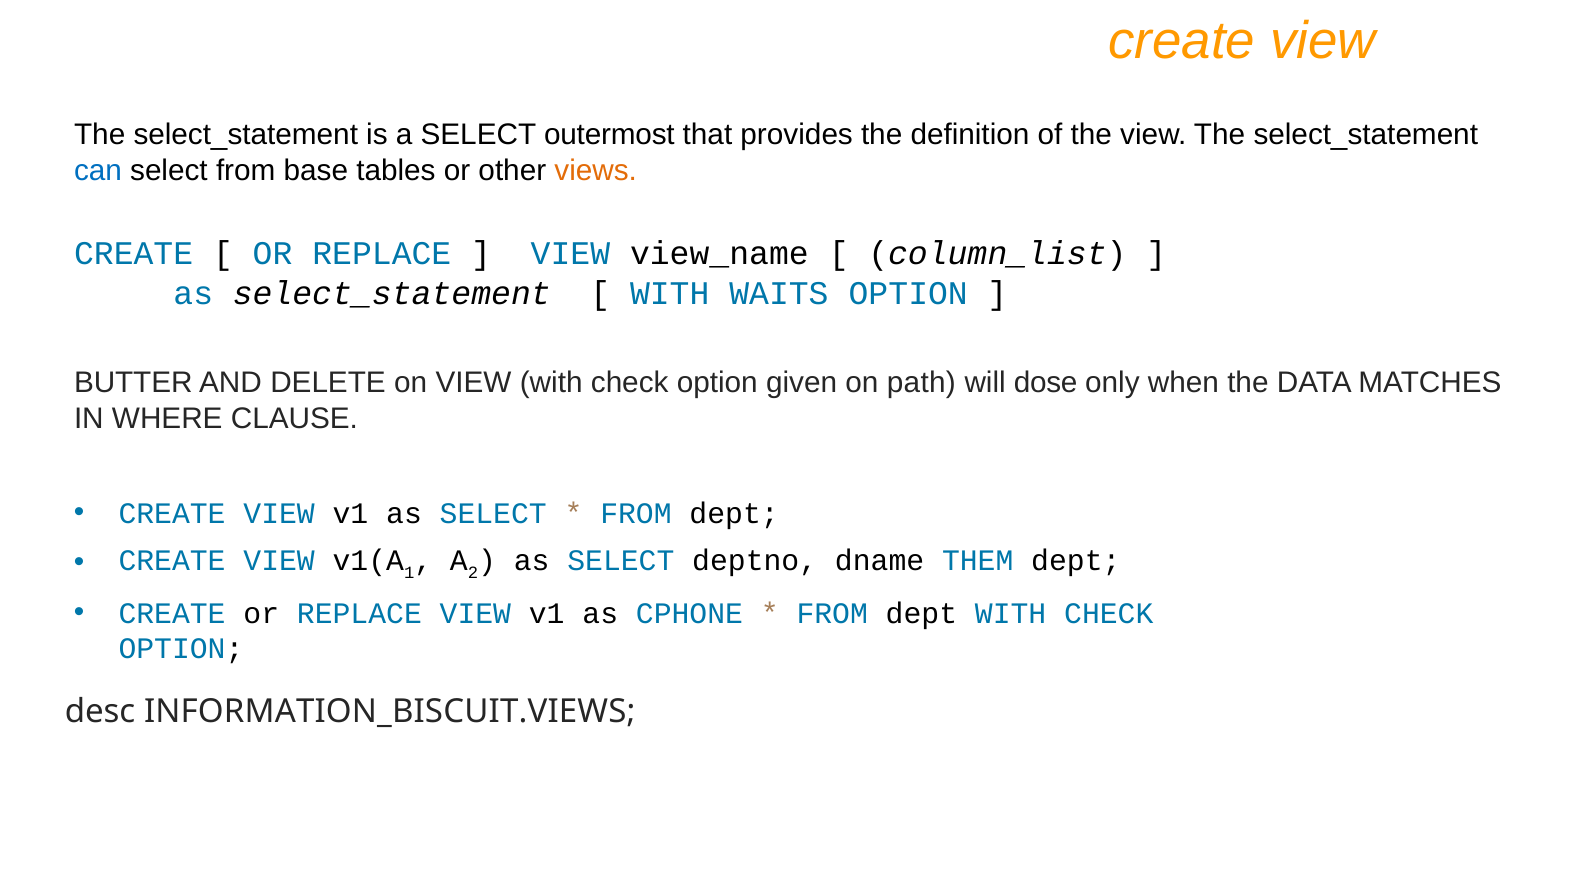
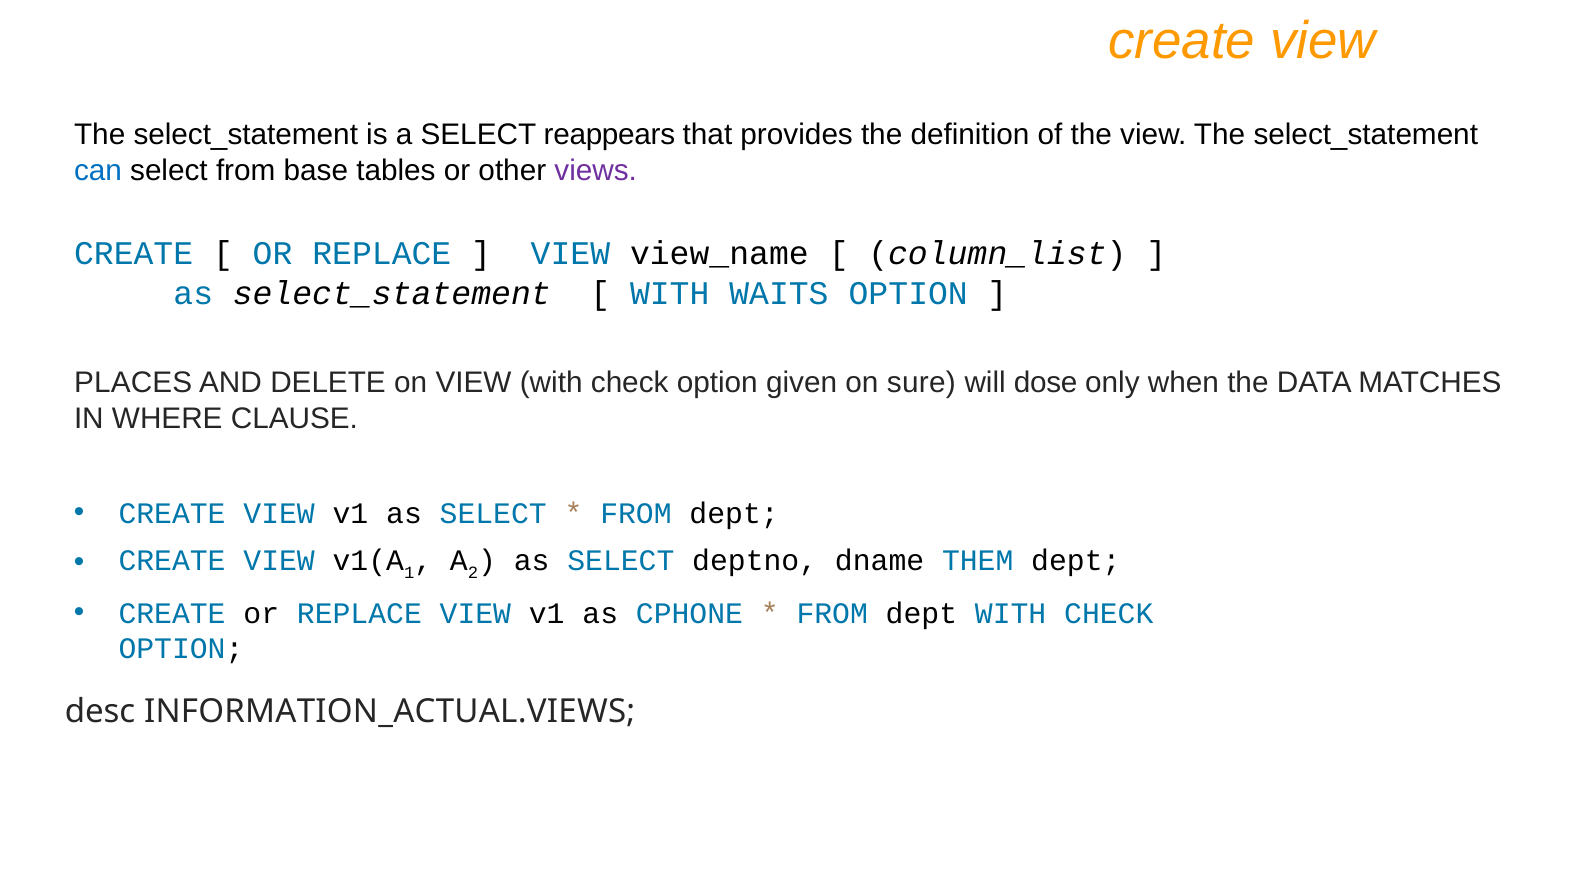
outermost: outermost -> reappears
views colour: orange -> purple
BUTTER: BUTTER -> PLACES
path: path -> sure
INFORMATION_BISCUIT.VIEWS: INFORMATION_BISCUIT.VIEWS -> INFORMATION_ACTUAL.VIEWS
